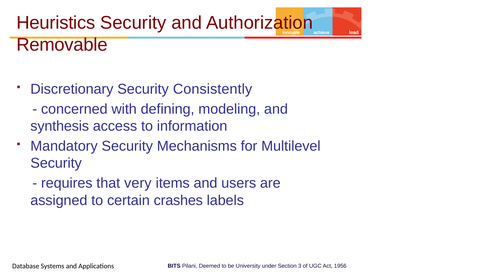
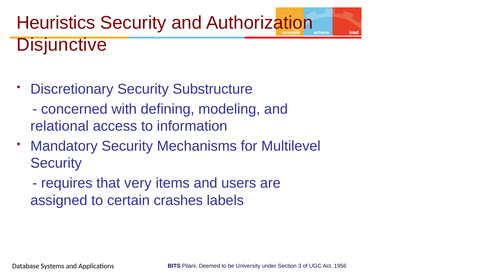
Removable: Removable -> Disjunctive
Consistently: Consistently -> Substructure
synthesis: synthesis -> relational
